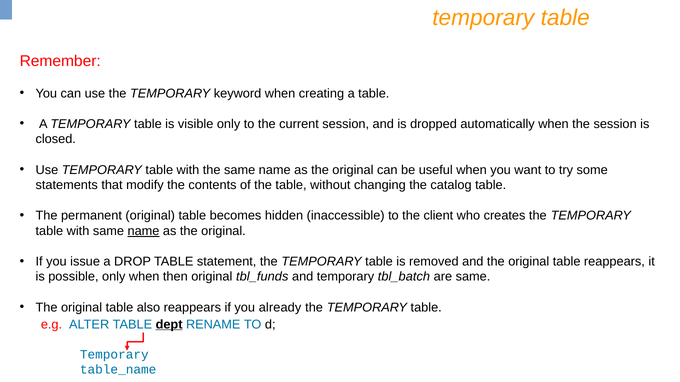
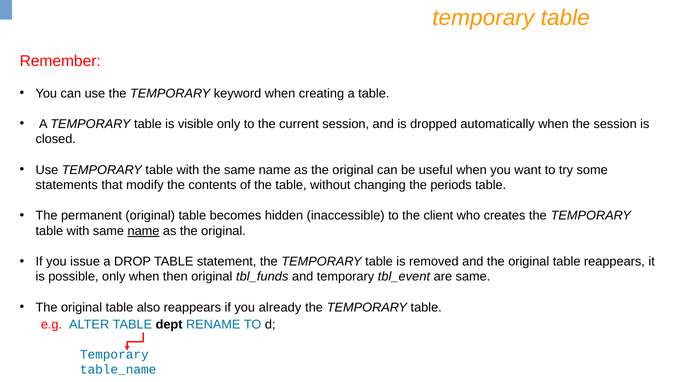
catalog: catalog -> periods
tbl_batch: tbl_batch -> tbl_event
dept underline: present -> none
